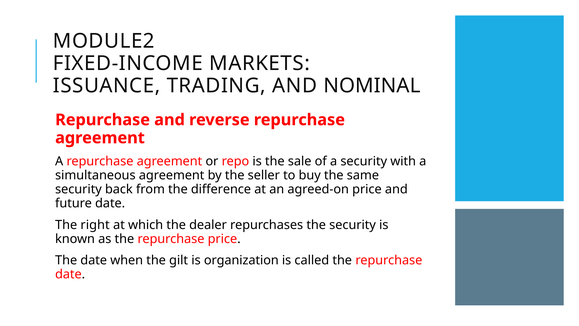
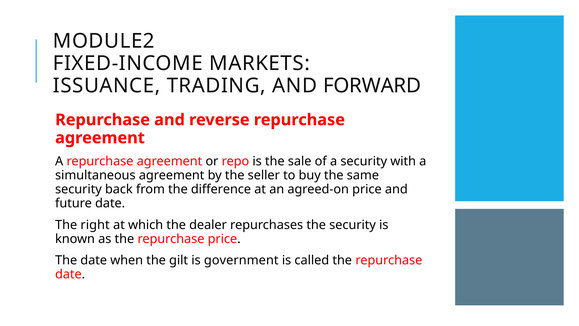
NOMINAL: NOMINAL -> FORWARD
organization: organization -> government
